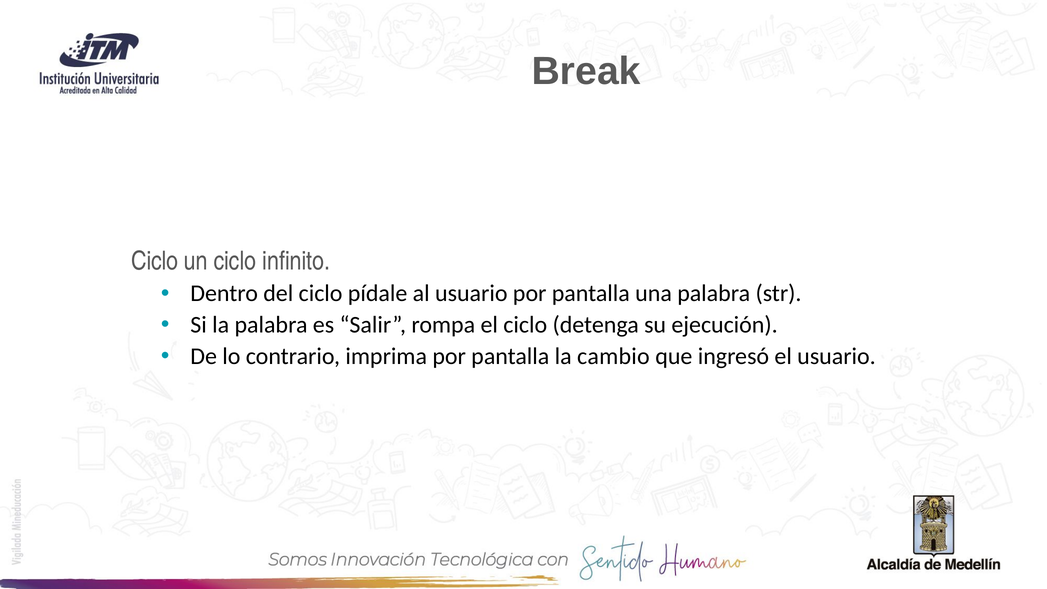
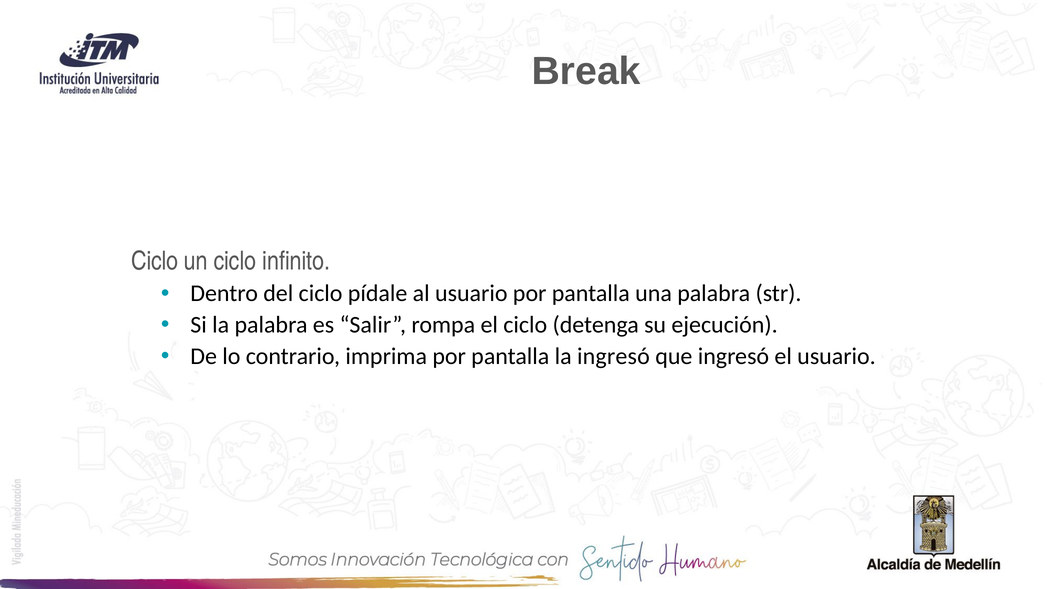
la cambio: cambio -> ingresó
